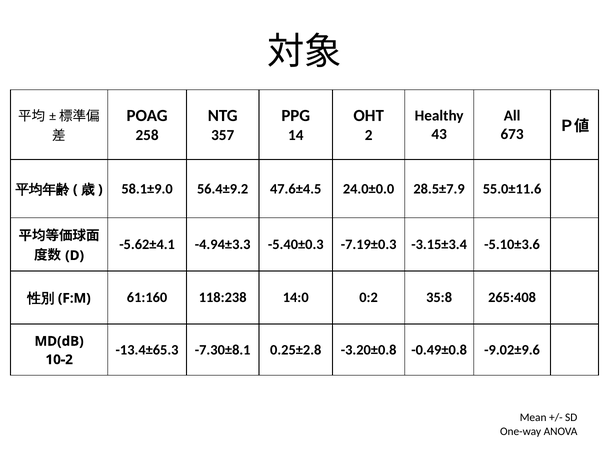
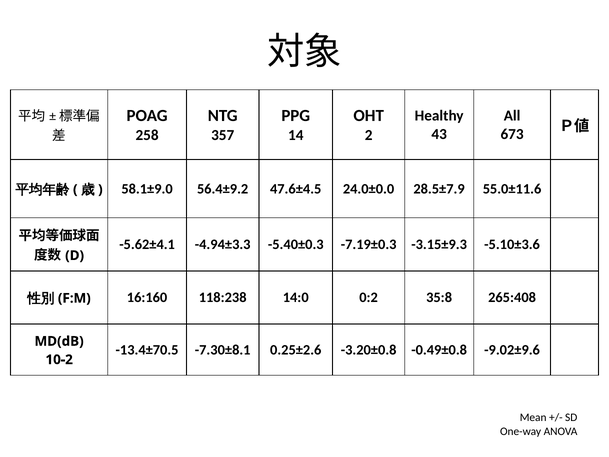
-3.15±3.4: -3.15±3.4 -> -3.15±9.3
61:160: 61:160 -> 16:160
-13.4±65.3: -13.4±65.3 -> -13.4±70.5
0.25±2.8: 0.25±2.8 -> 0.25±2.6
